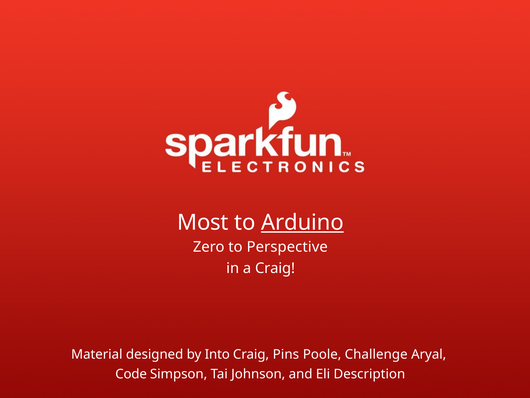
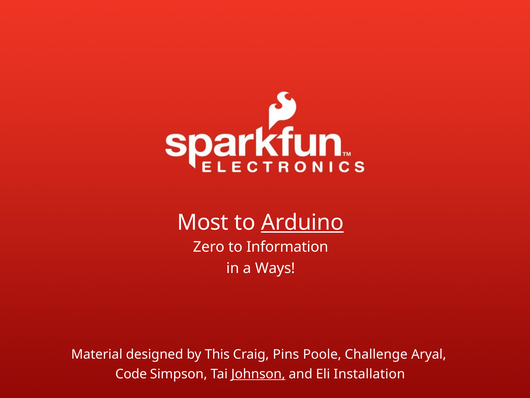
Perspective: Perspective -> Information
a Craig: Craig -> Ways
Into: Into -> This
Johnson underline: none -> present
Description: Description -> Installation
